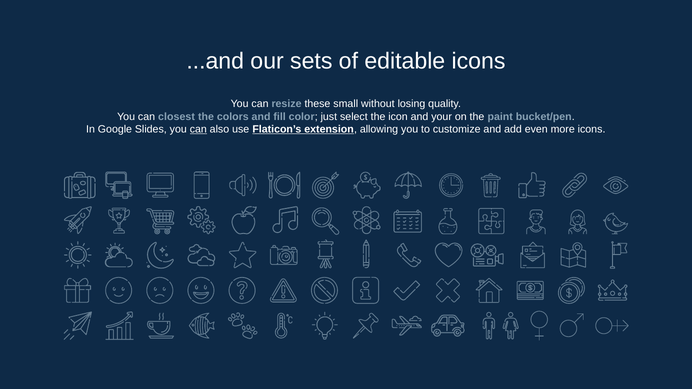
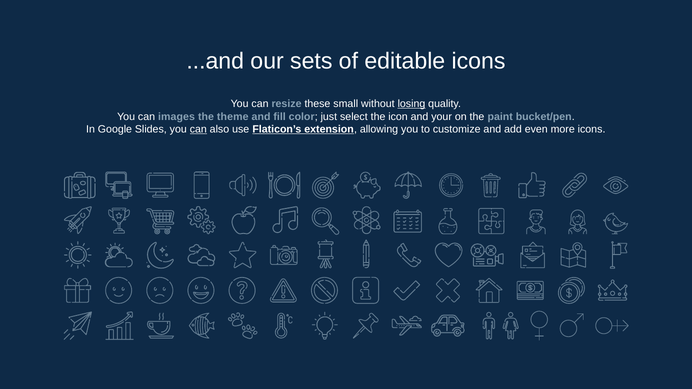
losing underline: none -> present
closest: closest -> images
colors: colors -> theme
